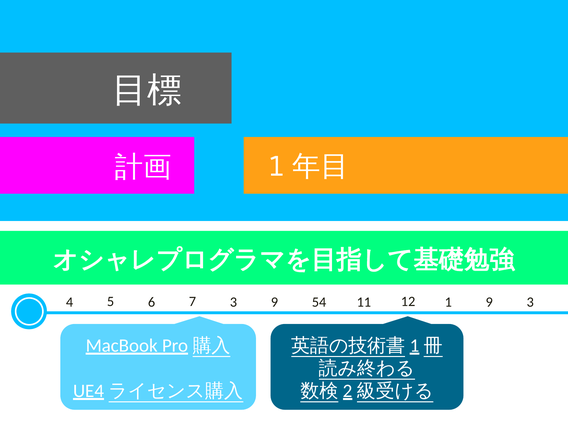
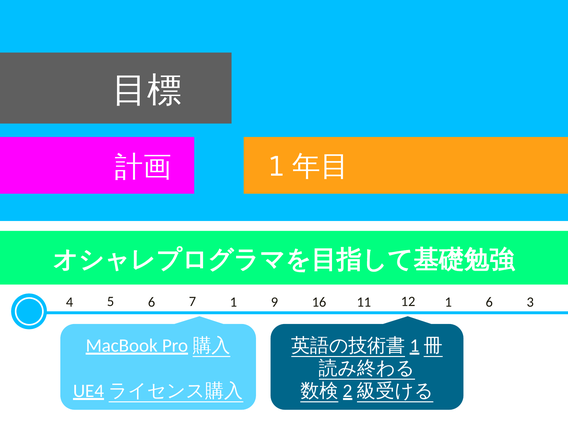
7 3: 3 -> 1
54: 54 -> 16
12 9: 9 -> 6
